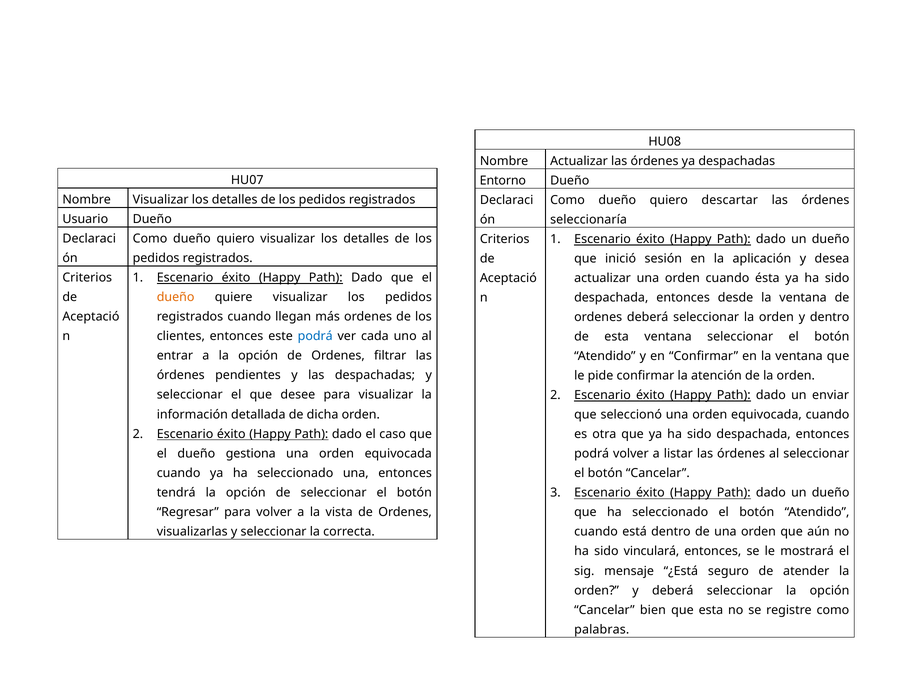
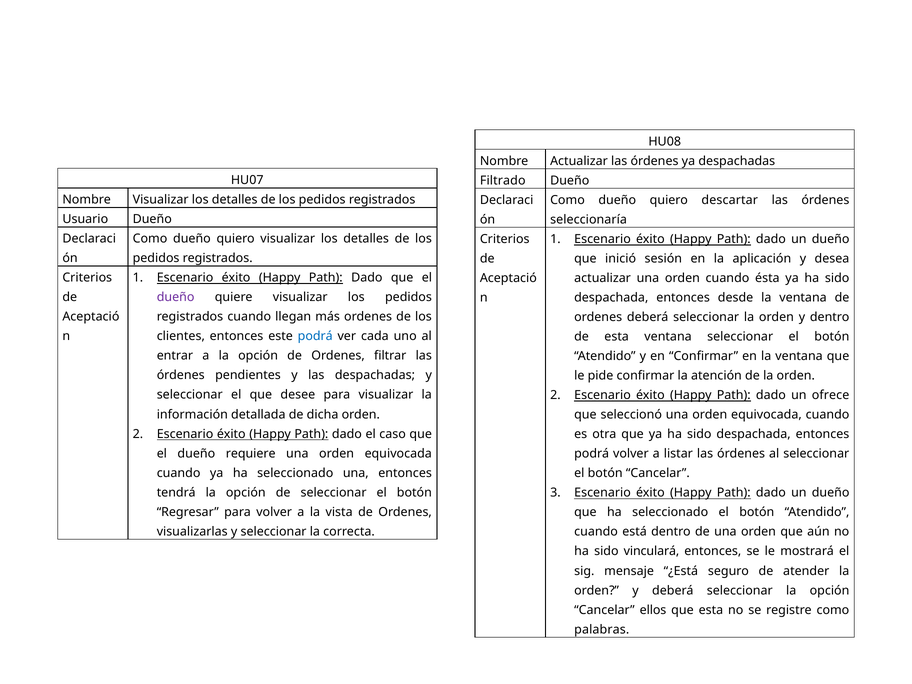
Entorno: Entorno -> Filtrado
dueño at (176, 297) colour: orange -> purple
enviar: enviar -> ofrece
gestiona: gestiona -> requiere
bien: bien -> ellos
